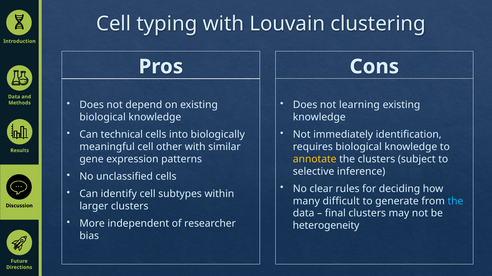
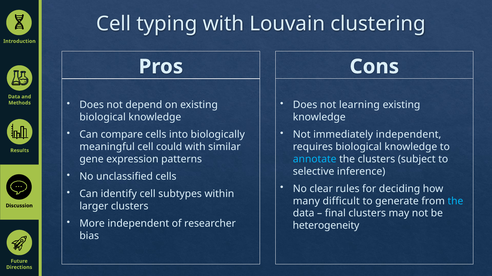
technical: technical -> compare
immediately identification: identification -> independent
other: other -> could
annotate colour: yellow -> light blue
